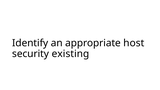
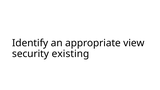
host: host -> view
